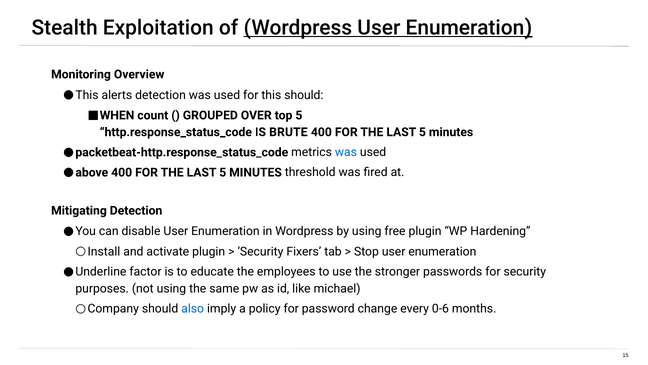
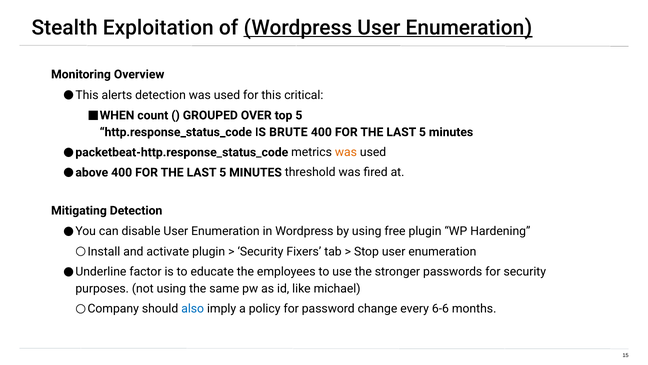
this should: should -> critical
was at (346, 152) colour: blue -> orange
0-6: 0-6 -> 6-6
